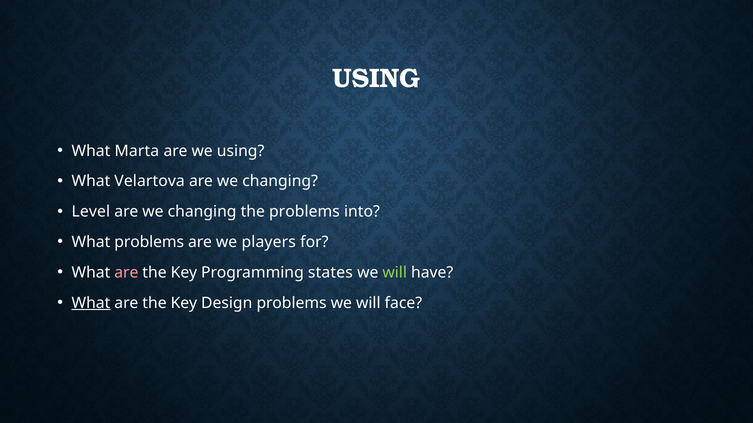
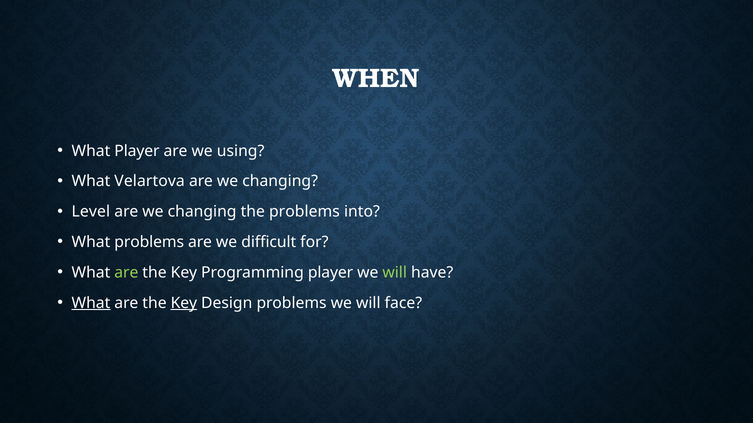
USING at (376, 78): USING -> WHEN
What Marta: Marta -> Player
players: players -> difficult
are at (126, 273) colour: pink -> light green
Programming states: states -> player
Key at (184, 303) underline: none -> present
